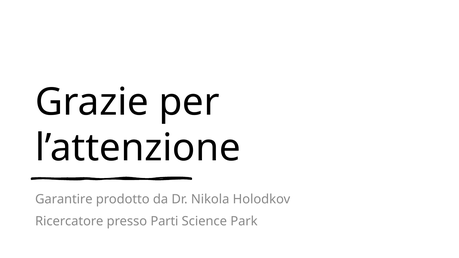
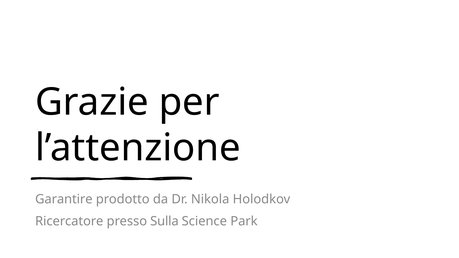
Parti: Parti -> Sulla
